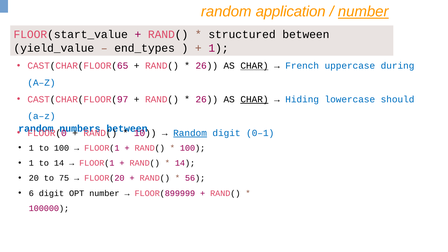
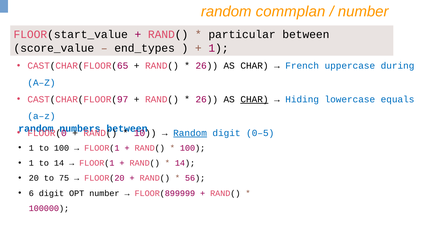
application: application -> commplan
number at (363, 12) underline: present -> none
structured: structured -> particular
yield_value: yield_value -> score_value
CHAR at (254, 66) underline: present -> none
should: should -> equals
0–1: 0–1 -> 0–5
